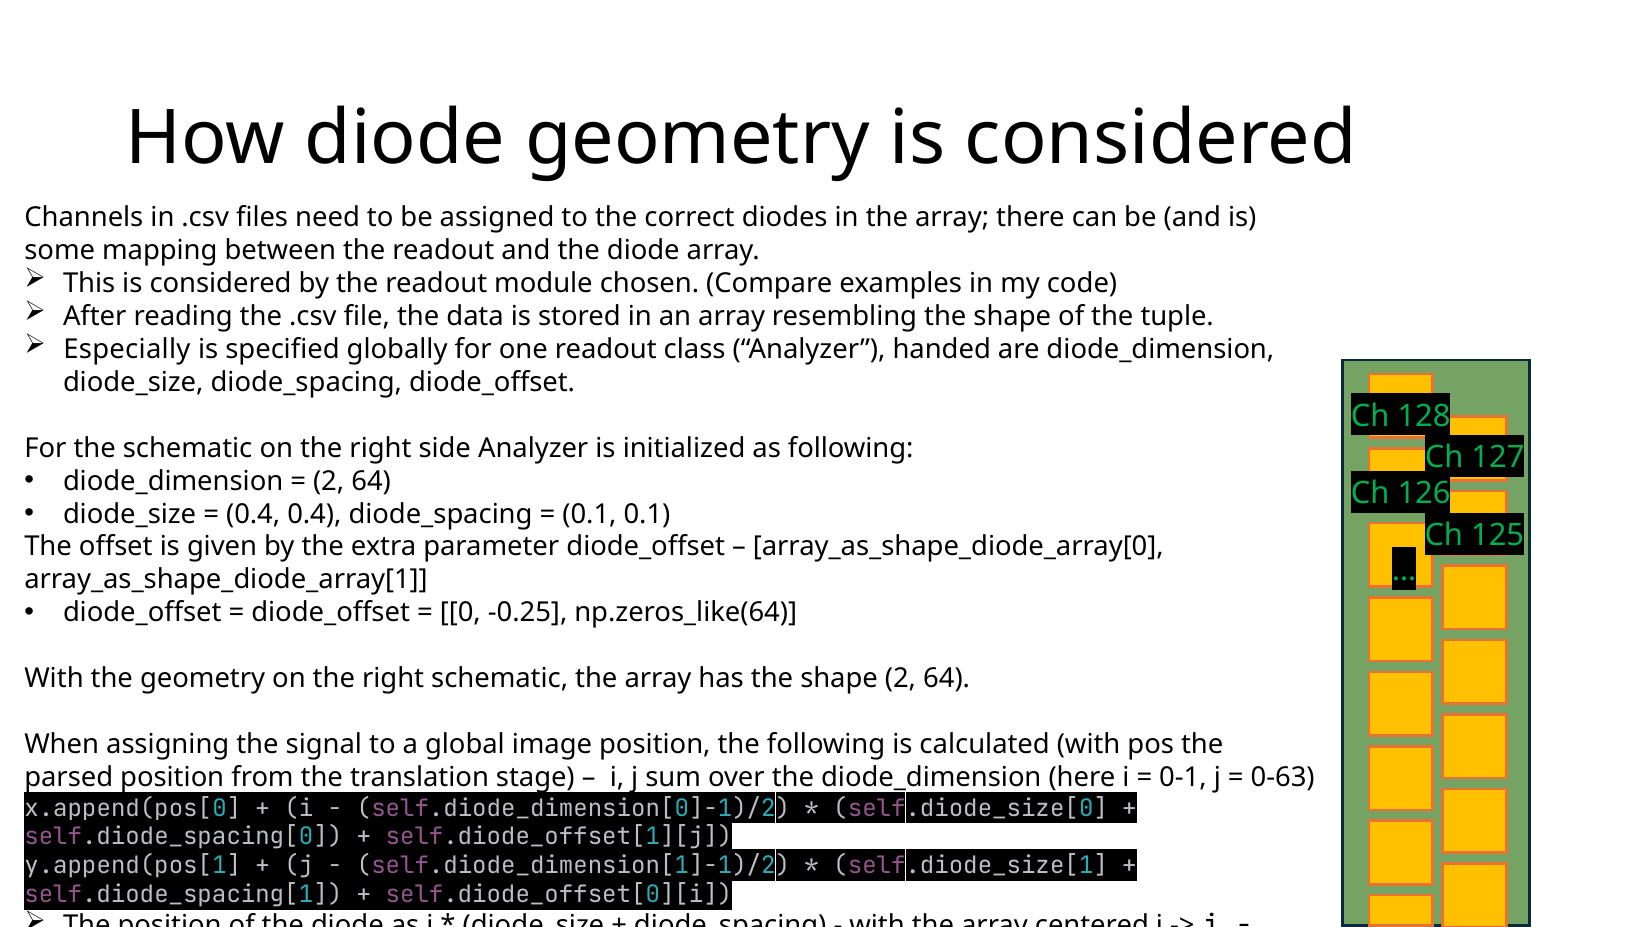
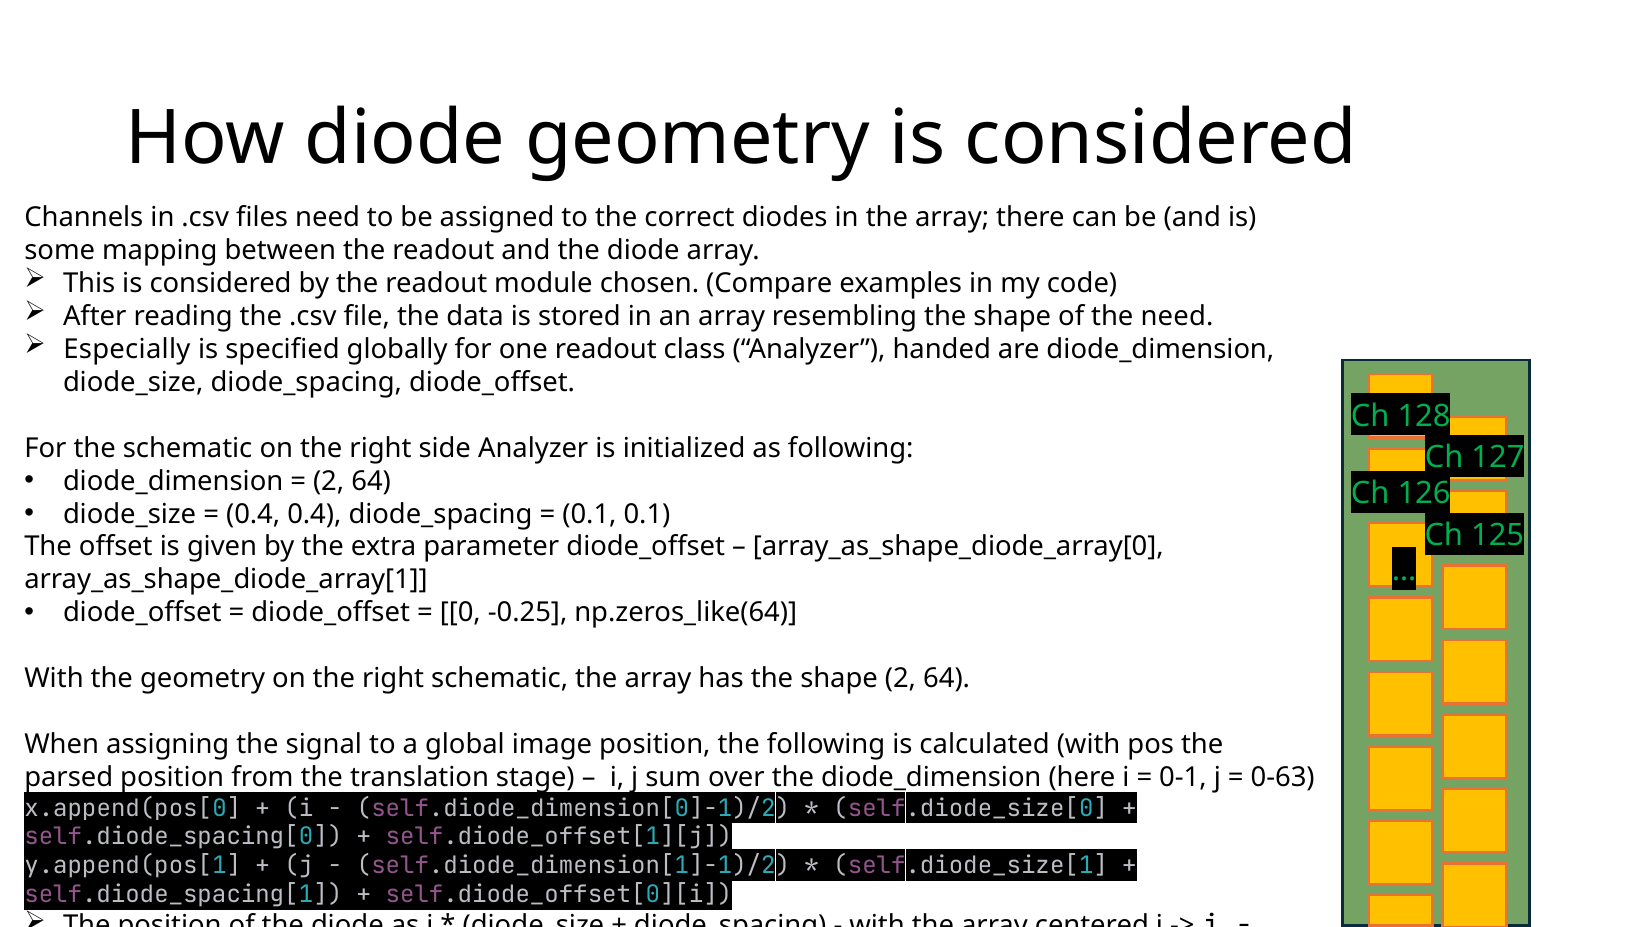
the tuple: tuple -> need
